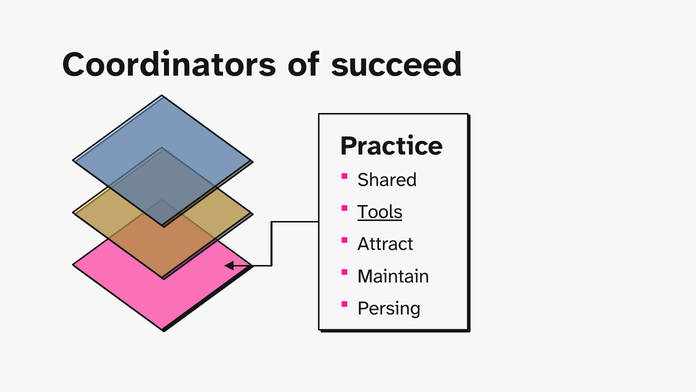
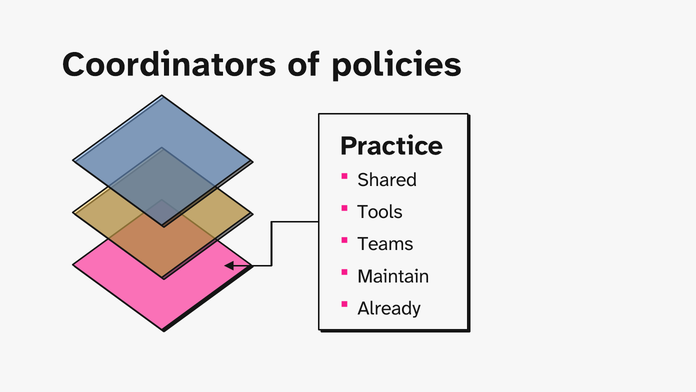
succeed: succeed -> policies
Tools underline: present -> none
Attract: Attract -> Teams
Persing: Persing -> Already
